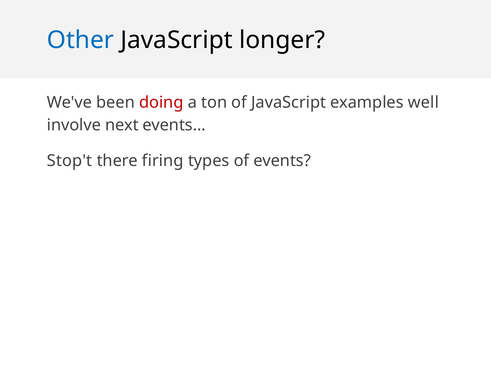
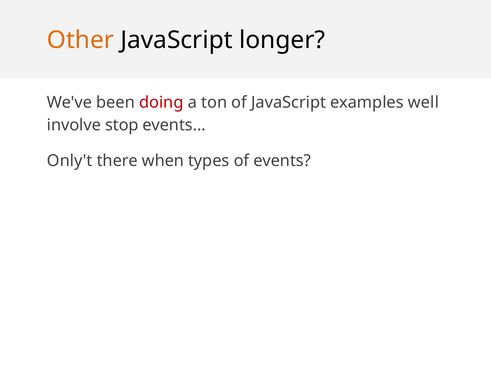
Other colour: blue -> orange
next: next -> stop
Stop't: Stop't -> Only't
firing: firing -> when
